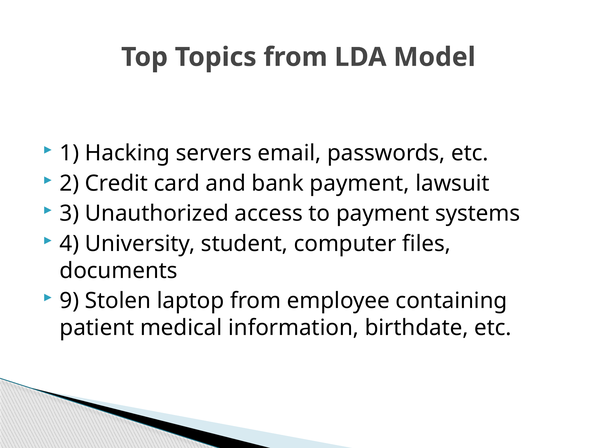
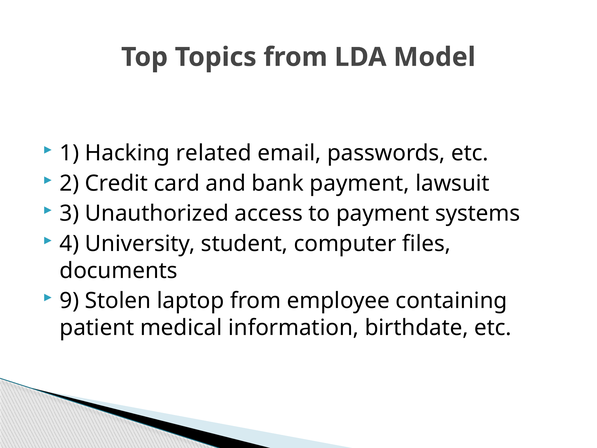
servers: servers -> related
